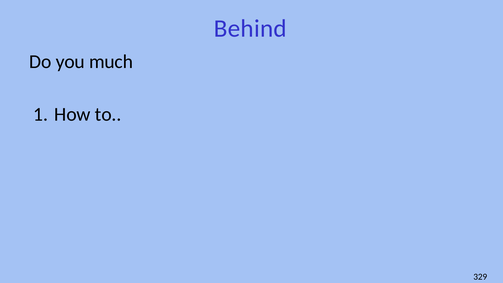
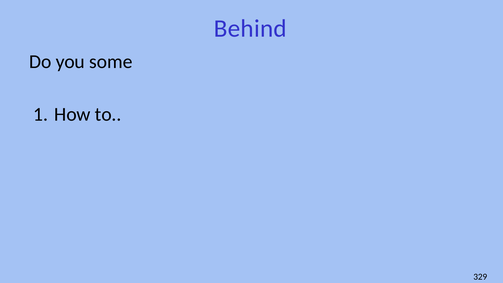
much: much -> some
